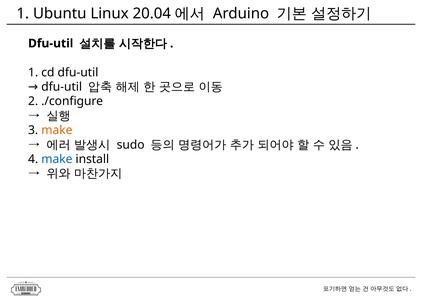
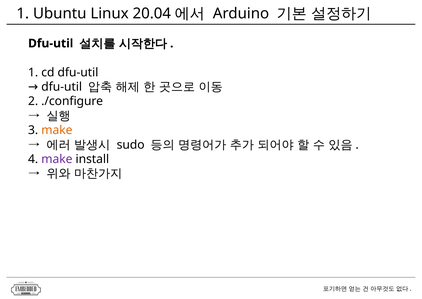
make at (57, 159) colour: blue -> purple
